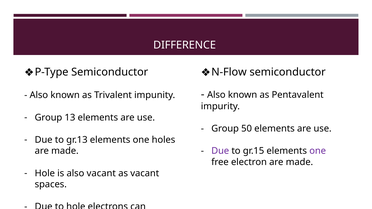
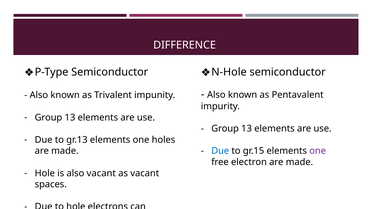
N-Flow: N-Flow -> N-Hole
50 at (247, 129): 50 -> 13
Due at (220, 151) colour: purple -> blue
